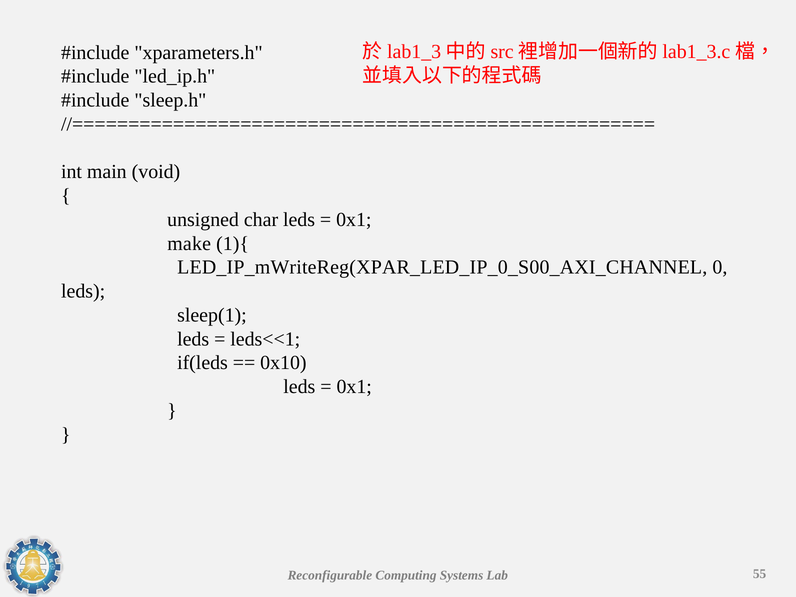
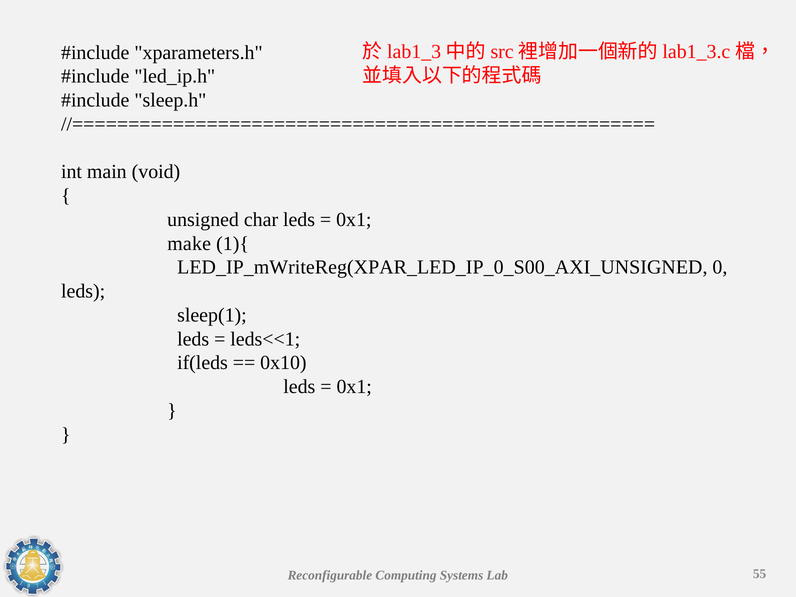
LED_IP_mWriteReg(XPAR_LED_IP_0_S00_AXI_CHANNEL: LED_IP_mWriteReg(XPAR_LED_IP_0_S00_AXI_CHANNEL -> LED_IP_mWriteReg(XPAR_LED_IP_0_S00_AXI_UNSIGNED
